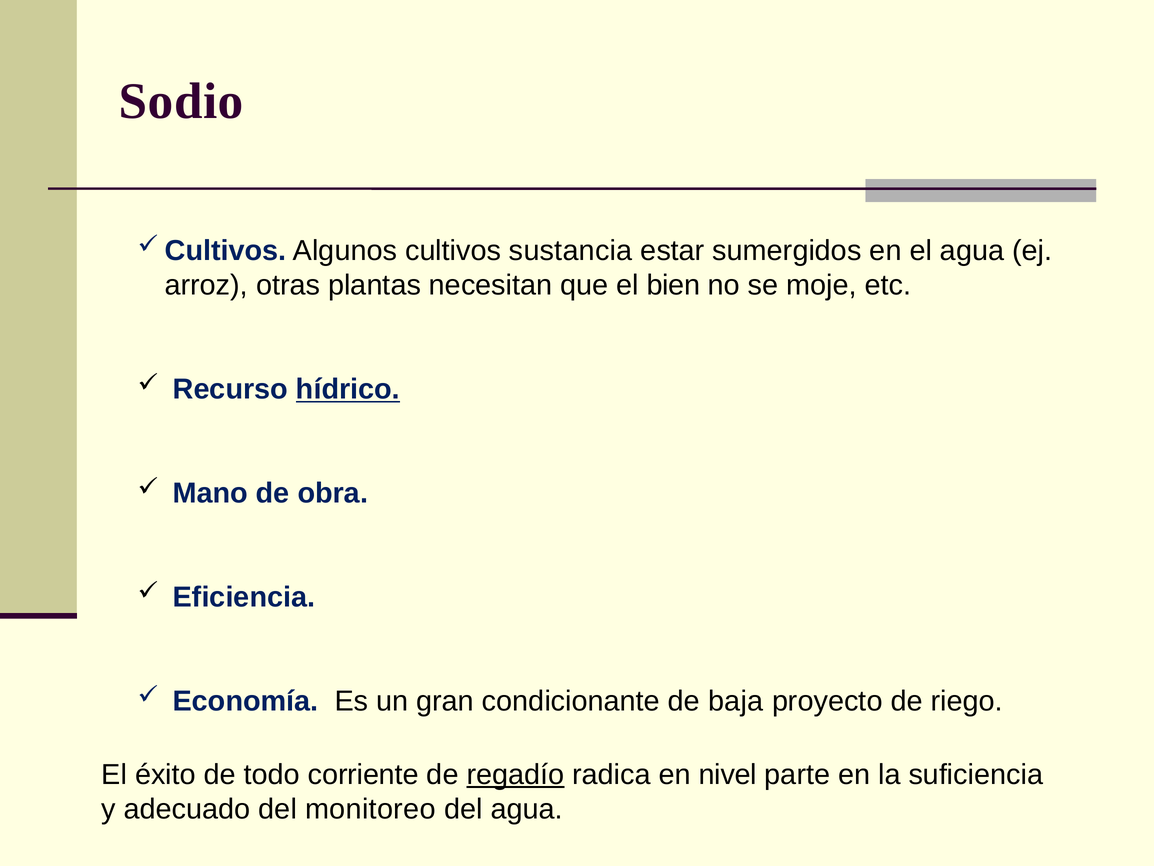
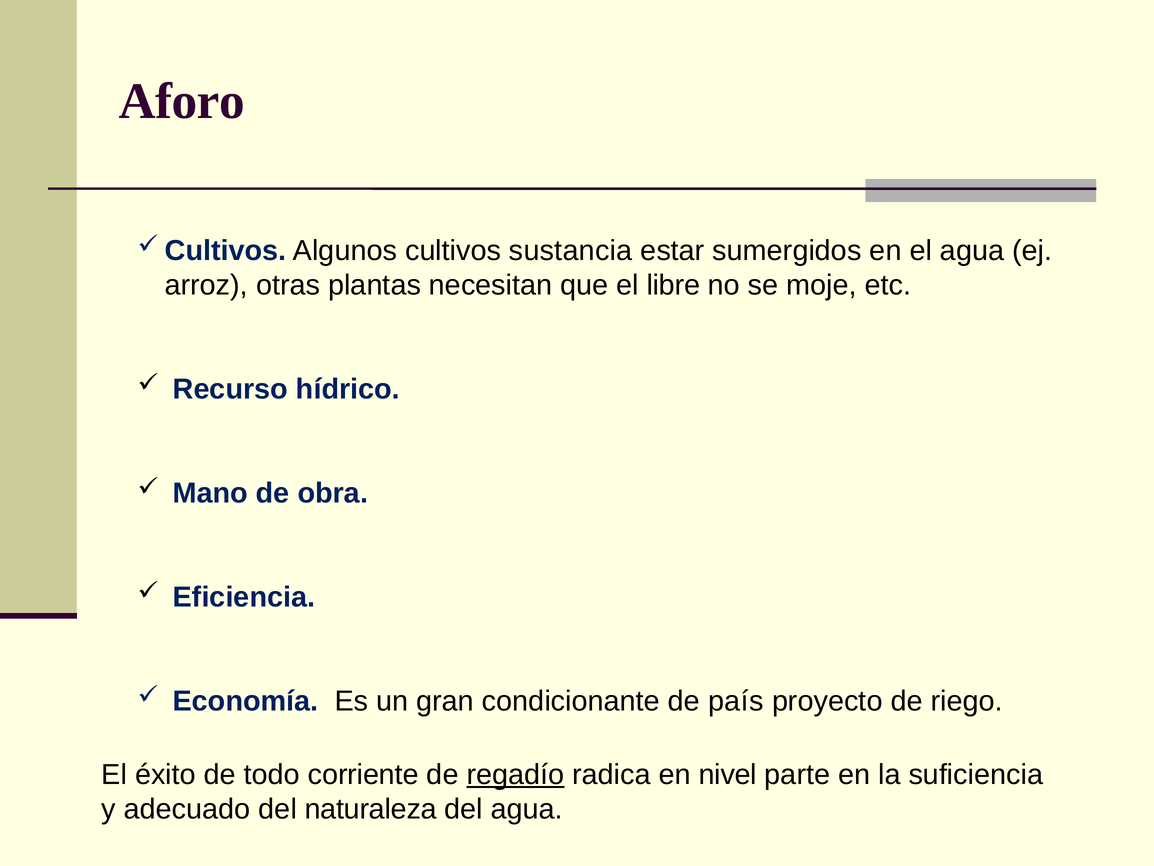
Sodio: Sodio -> Aforo
bien: bien -> libre
hídrico underline: present -> none
baja: baja -> país
monitoreo: monitoreo -> naturaleza
